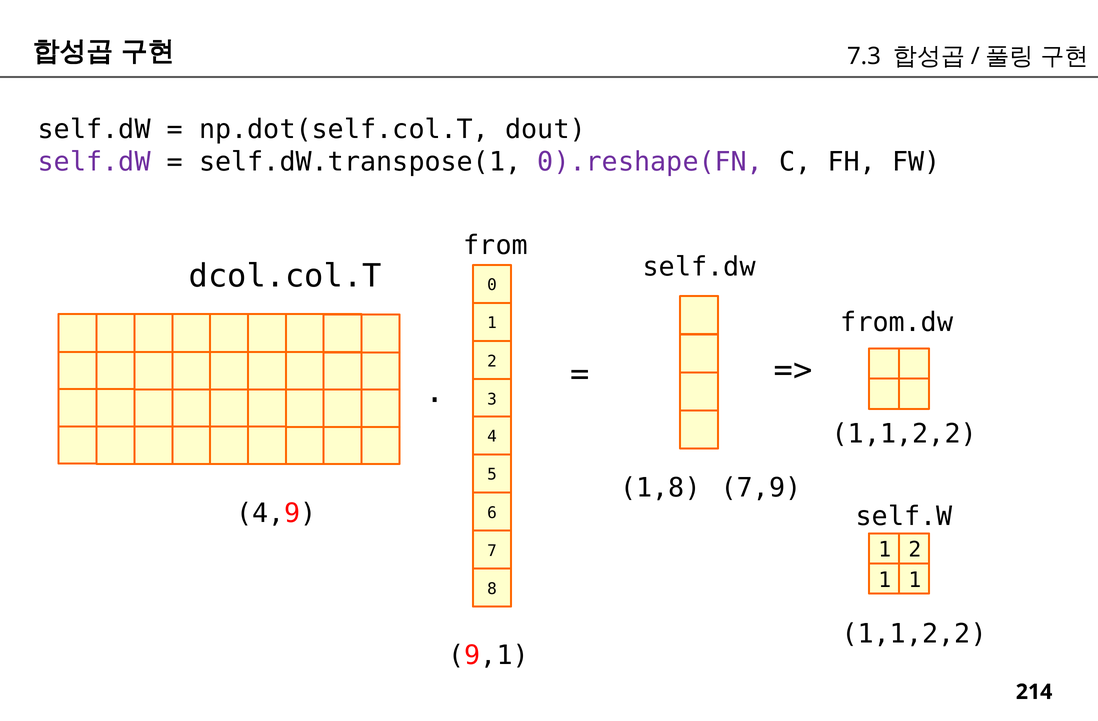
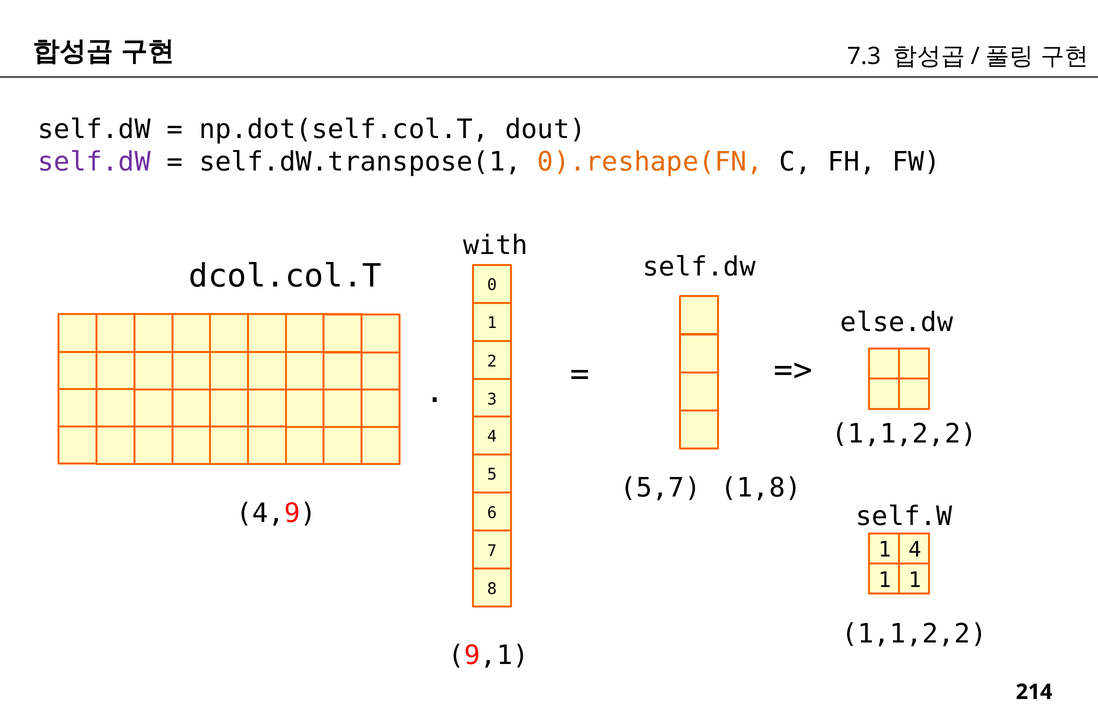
0).reshape(FN colour: purple -> orange
from: from -> with
from.dw: from.dw -> else.dw
1,8: 1,8 -> 5,7
7,9: 7,9 -> 1,8
1 2: 2 -> 4
